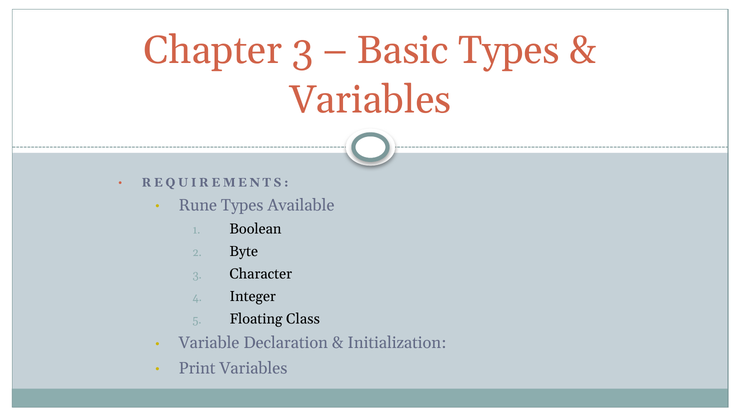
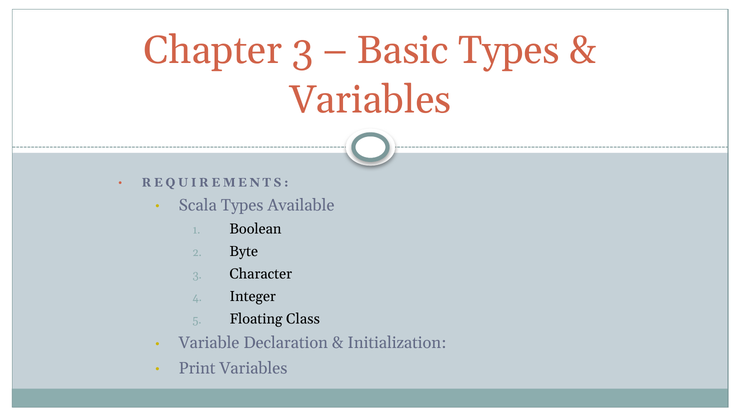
Rune: Rune -> Scala
